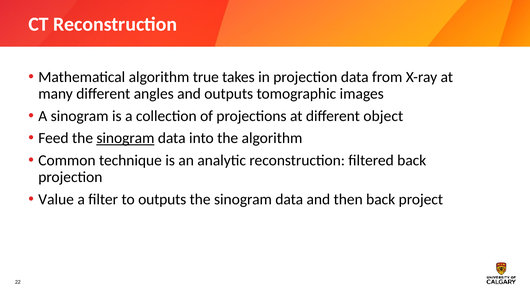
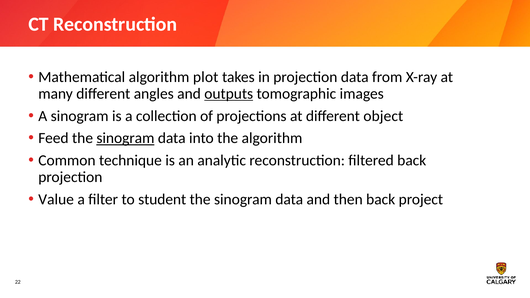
true: true -> plot
outputs at (229, 94) underline: none -> present
to outputs: outputs -> student
